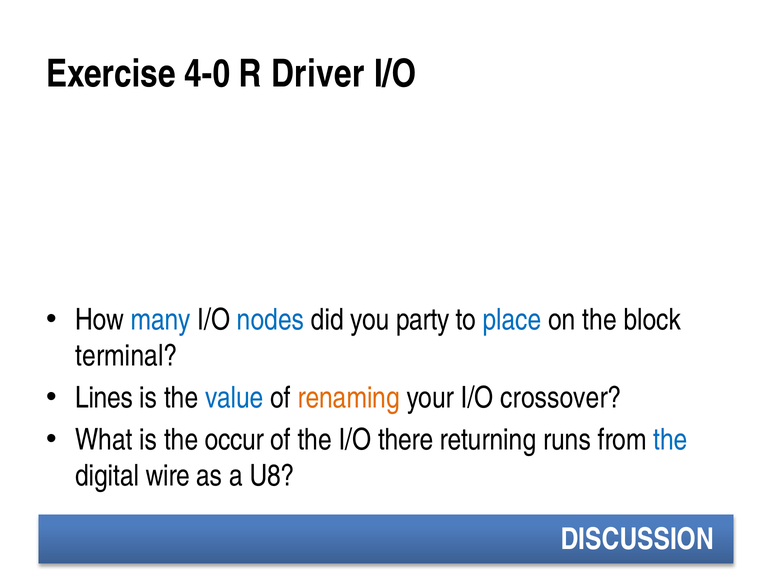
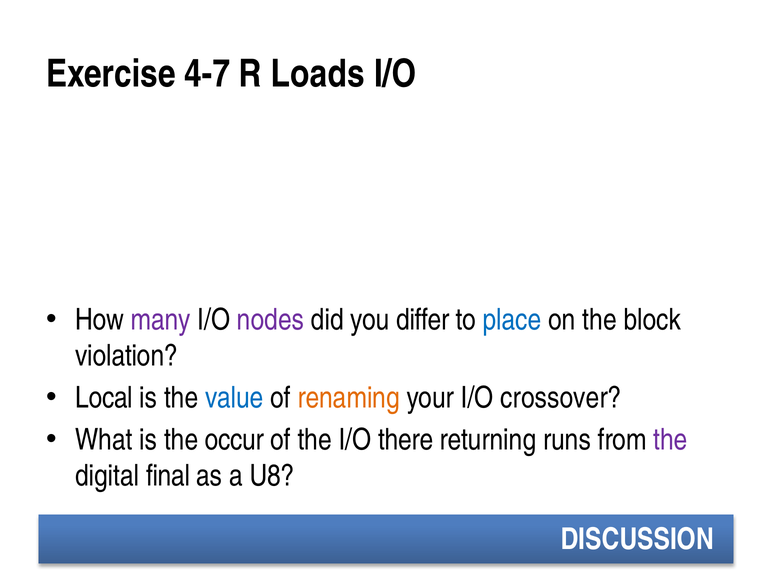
4-0: 4-0 -> 4-7
Driver: Driver -> Loads
many colour: blue -> purple
nodes colour: blue -> purple
party: party -> differ
terminal: terminal -> violation
Lines: Lines -> Local
the at (671, 440) colour: blue -> purple
wire: wire -> final
